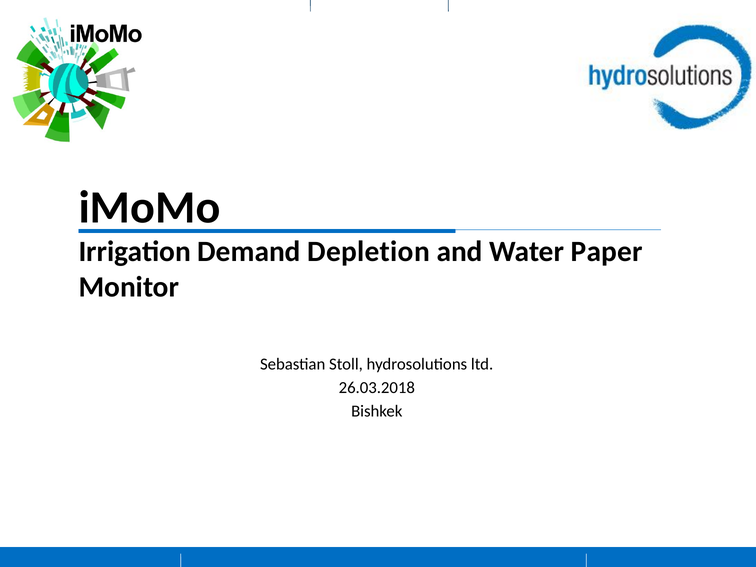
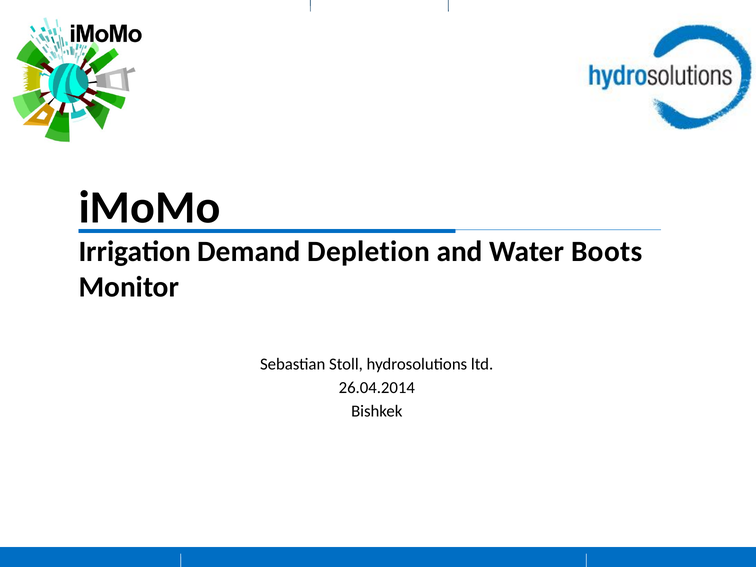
Paper: Paper -> Boots
26.03.2018: 26.03.2018 -> 26.04.2014
